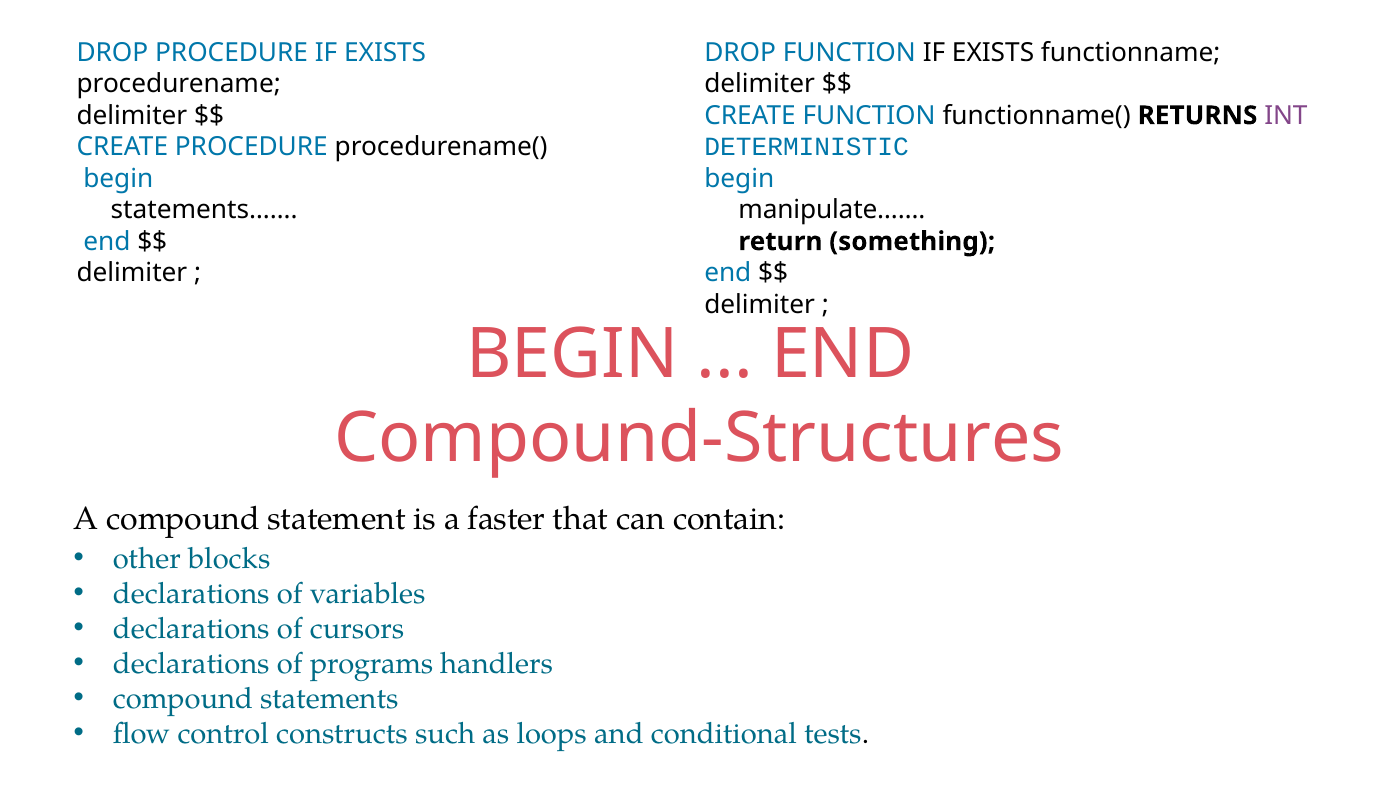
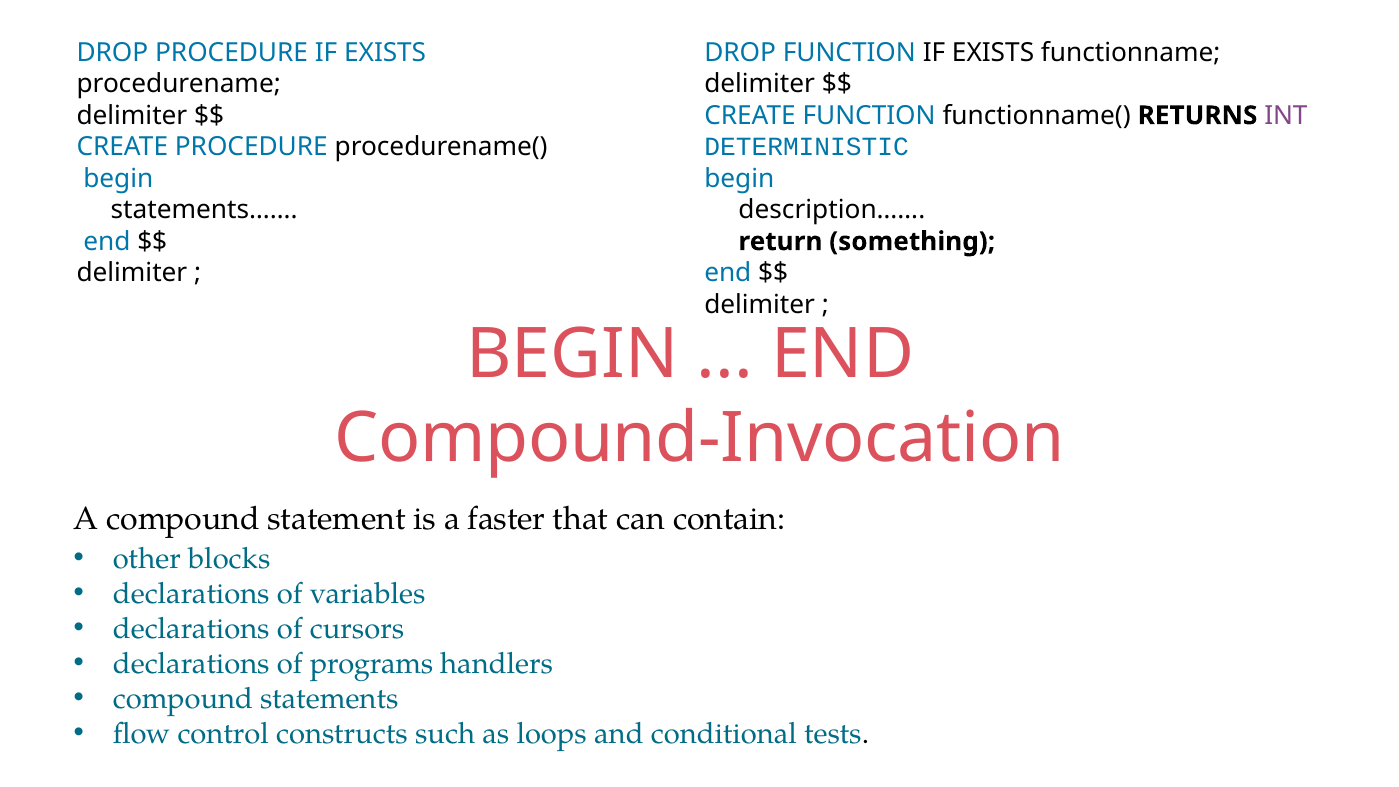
manipulate……: manipulate…… -> description……
Compound-Structures: Compound-Structures -> Compound-Invocation
